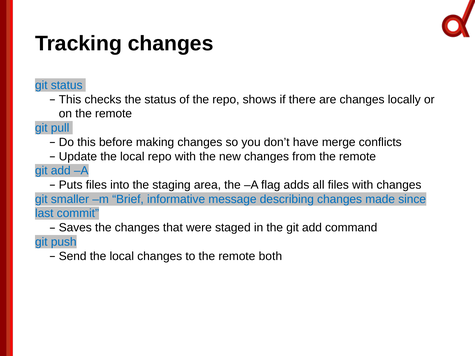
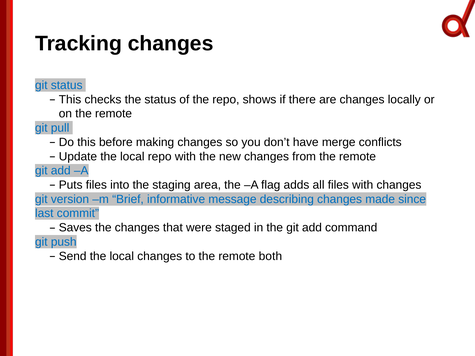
smaller: smaller -> version
